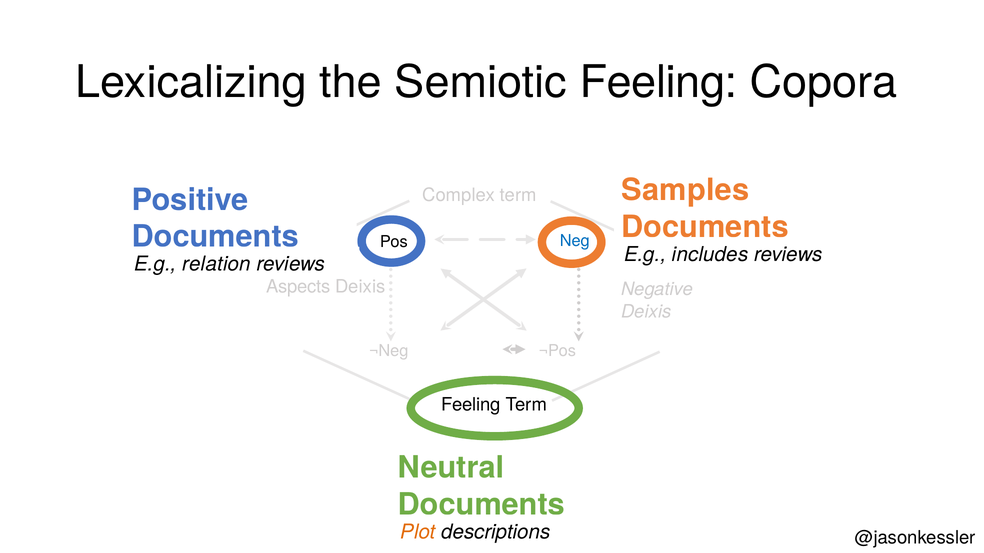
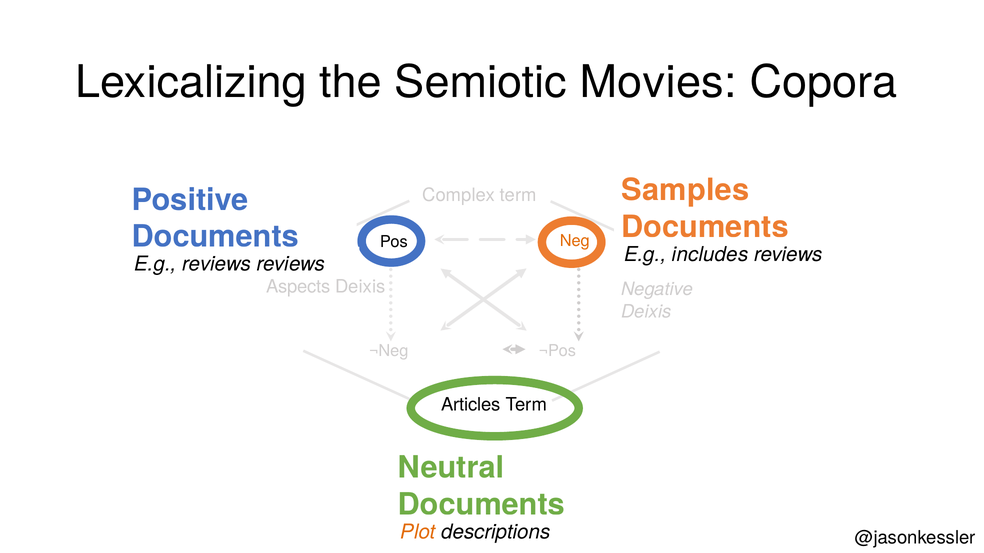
Semiotic Feeling: Feeling -> Movies
Neg colour: blue -> orange
E.g relation: relation -> reviews
Feeling at (471, 405): Feeling -> Articles
